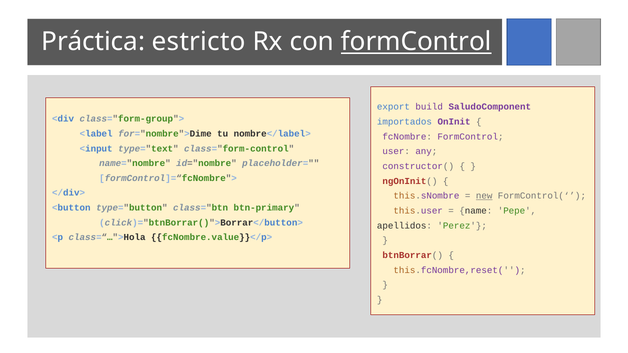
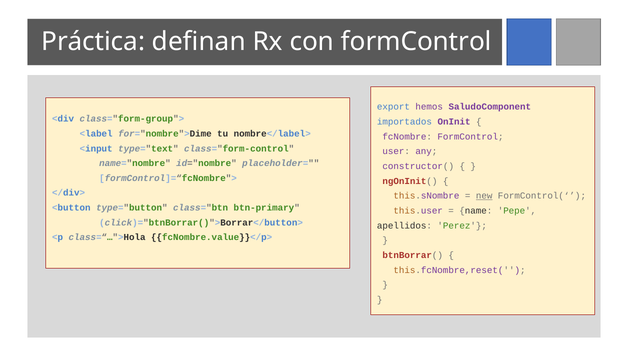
estricto: estricto -> definan
formControl at (416, 42) underline: present -> none
build: build -> hemos
